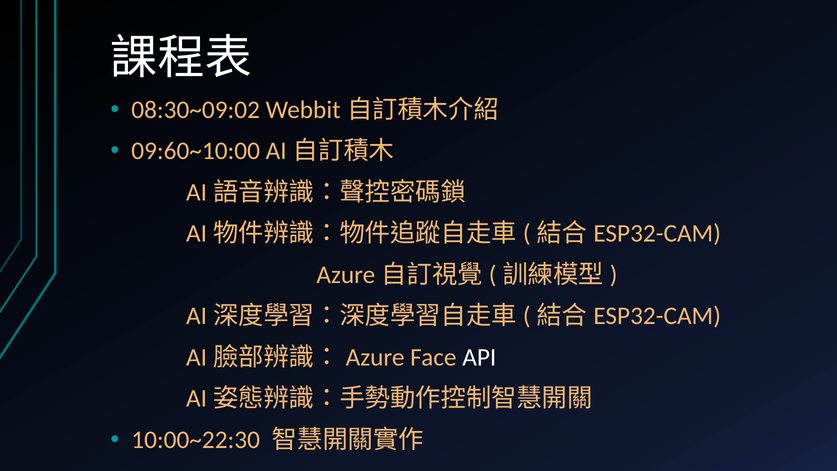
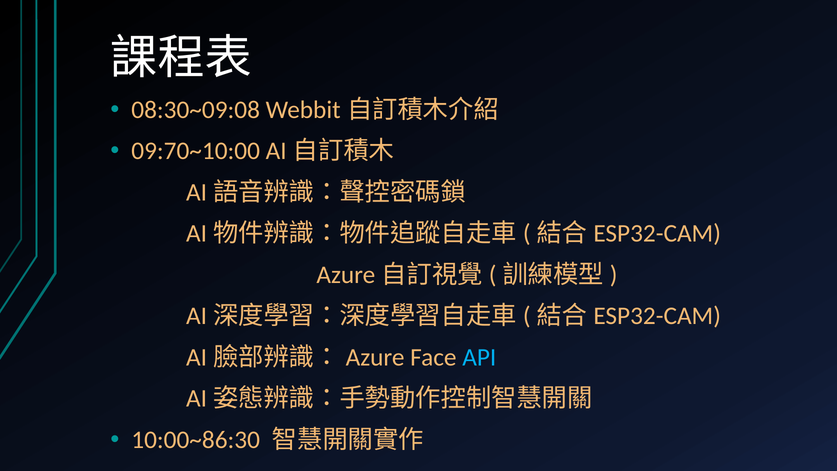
08:30~09:02: 08:30~09:02 -> 08:30~09:08
09:60~10:00: 09:60~10:00 -> 09:70~10:00
API colour: white -> light blue
10:00~22:30: 10:00~22:30 -> 10:00~86:30
